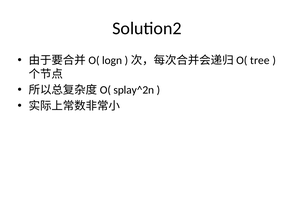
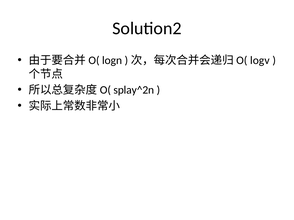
tree: tree -> logv
